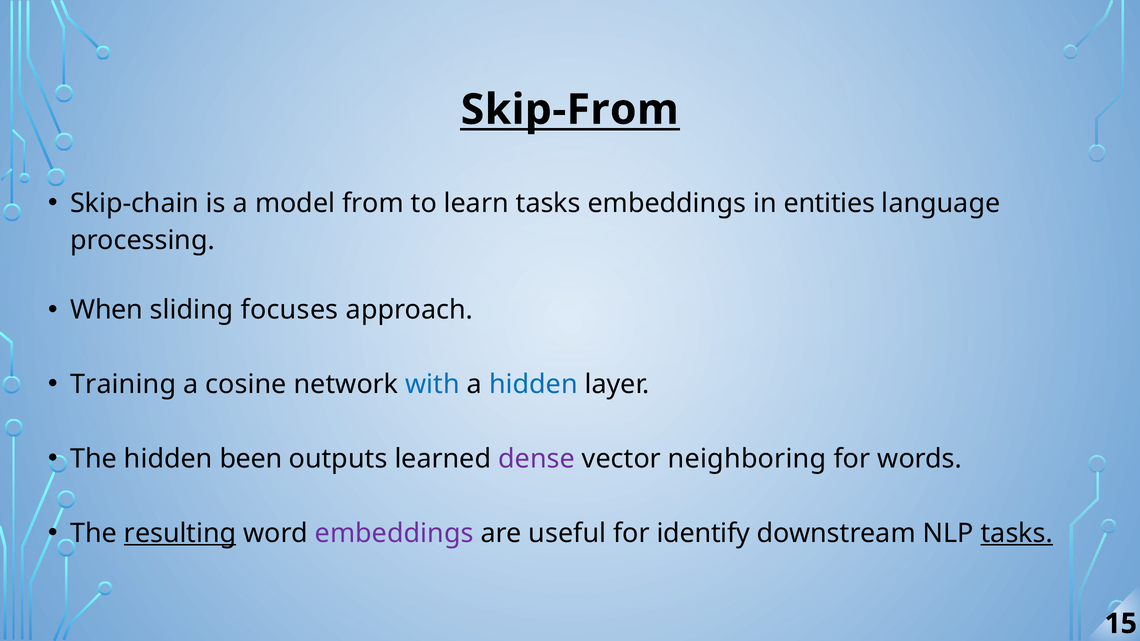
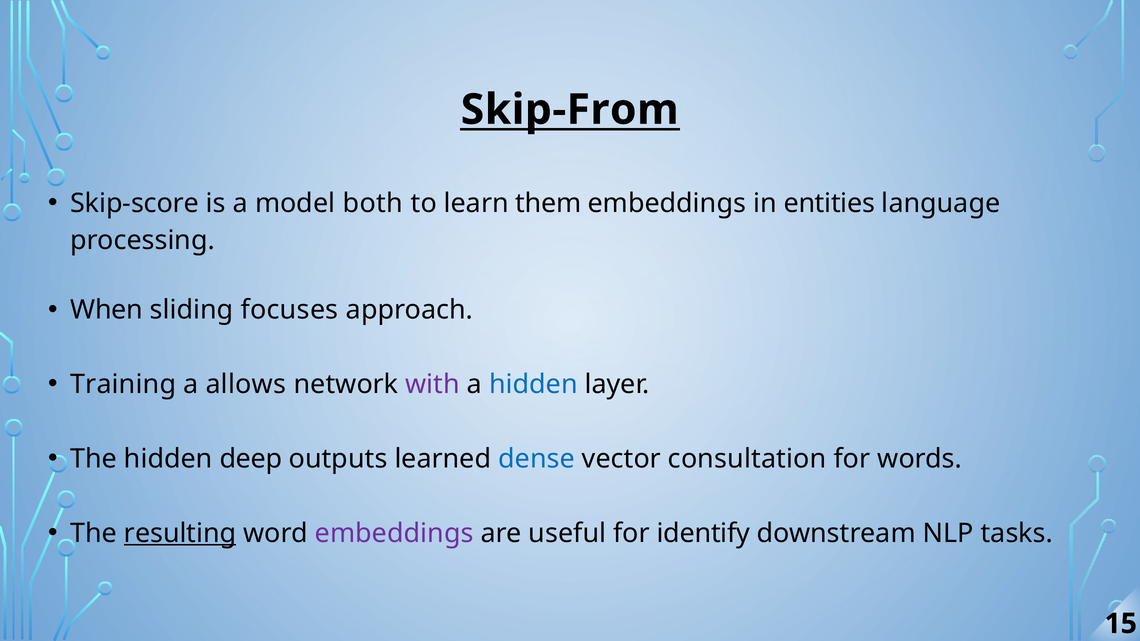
Skip-chain: Skip-chain -> Skip-score
from: from -> both
learn tasks: tasks -> them
cosine: cosine -> allows
with colour: blue -> purple
been: been -> deep
dense colour: purple -> blue
neighboring: neighboring -> consultation
tasks at (1017, 533) underline: present -> none
